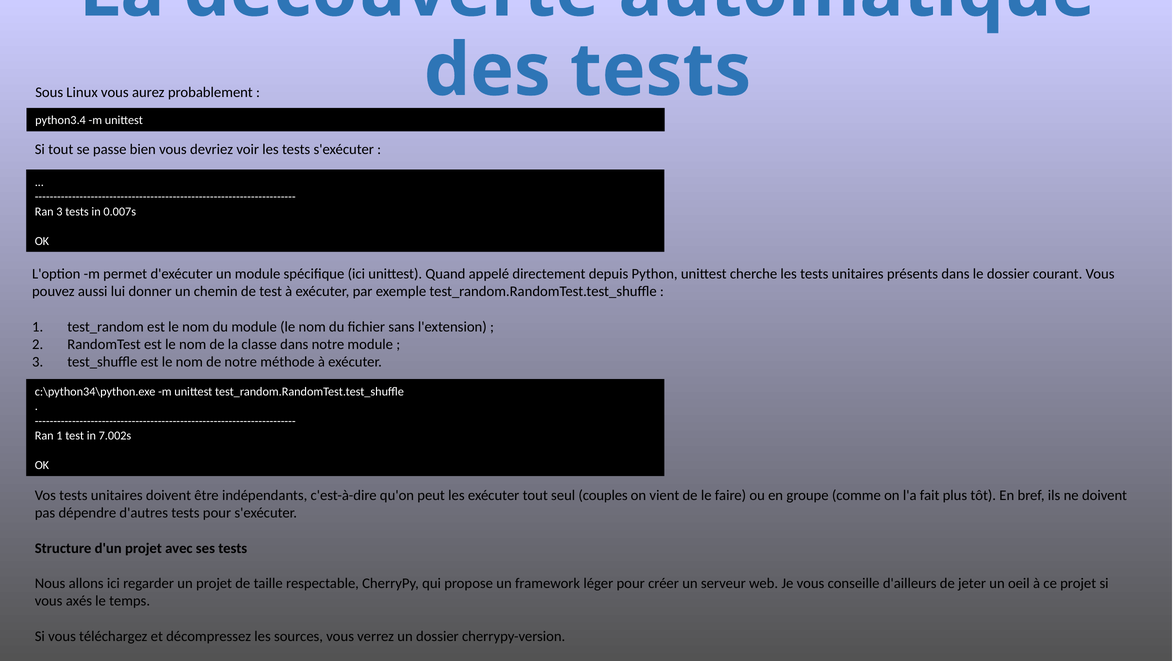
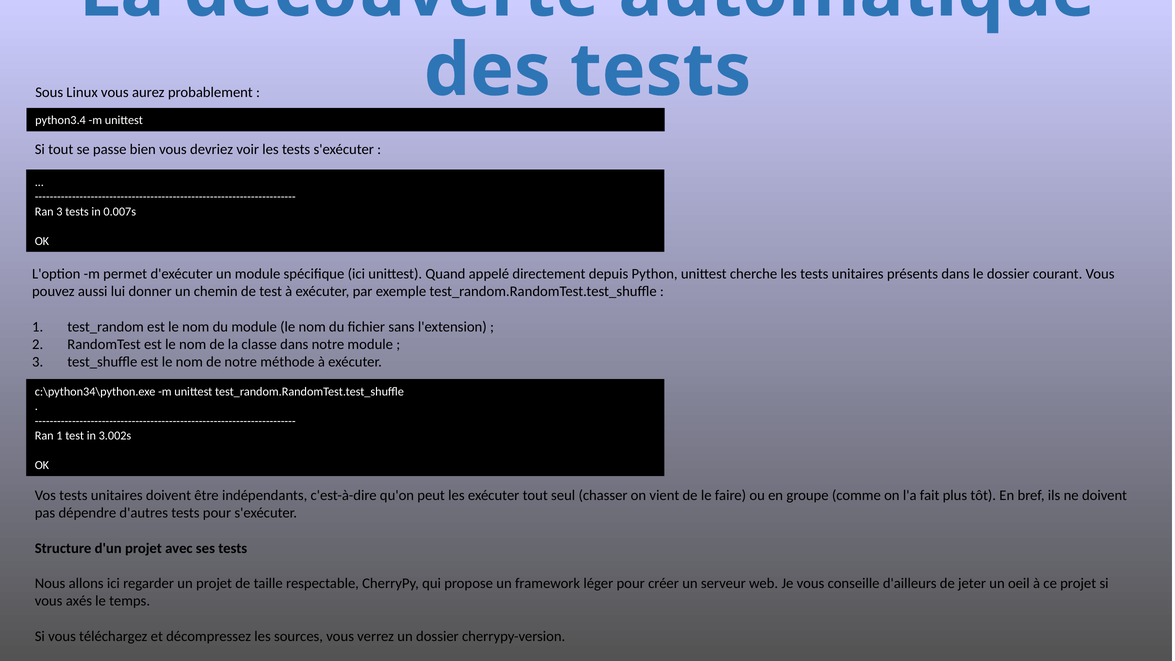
7.002s: 7.002s -> 3.002s
couples: couples -> chasser
